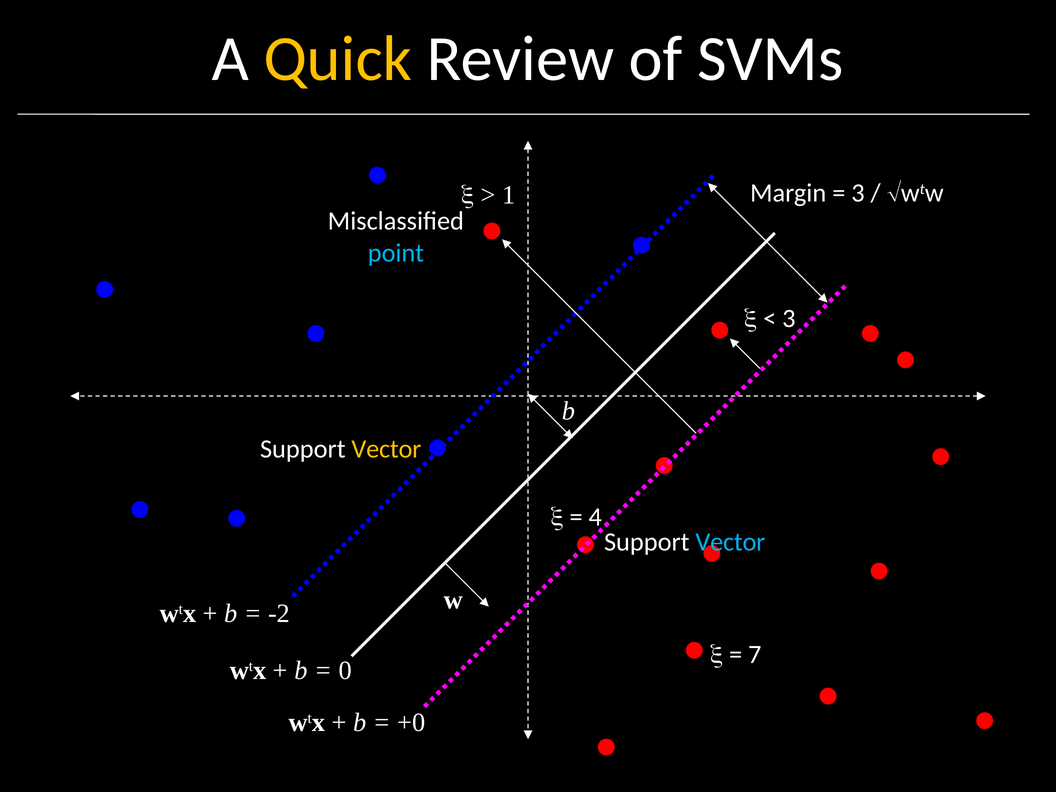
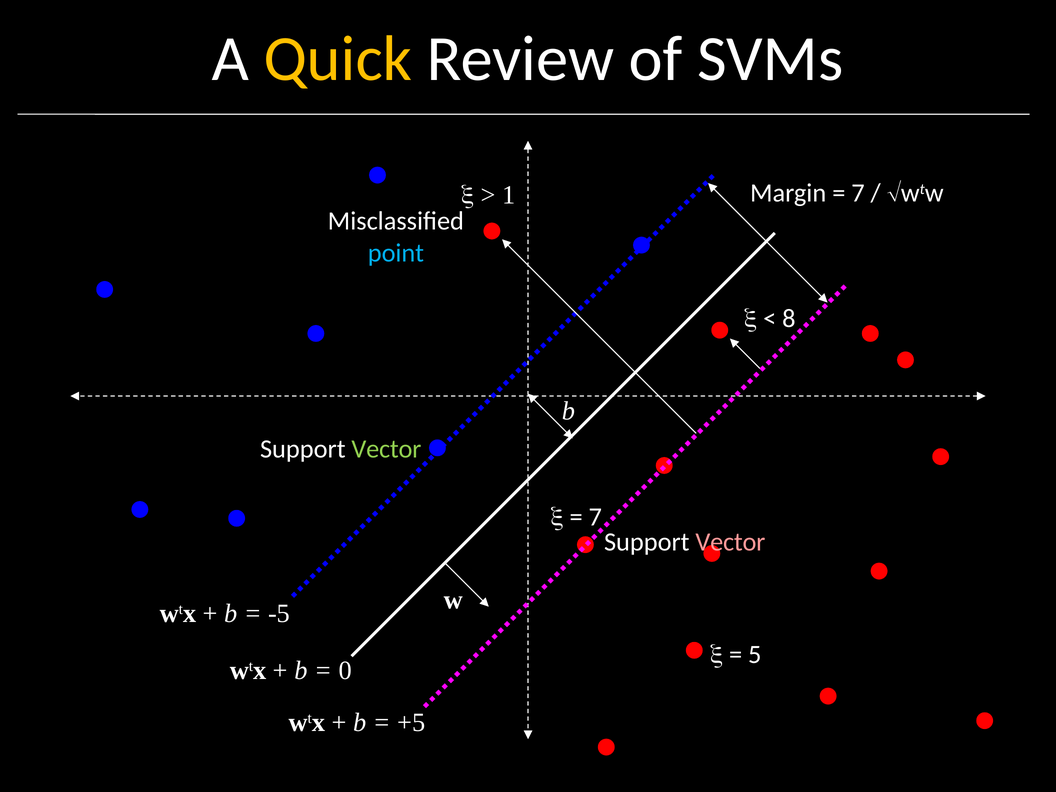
3 at (858, 193): 3 -> 7
3 at (789, 318): 3 -> 8
Vector at (386, 449) colour: yellow -> light green
4 at (595, 517): 4 -> 7
Vector at (730, 542) colour: light blue -> pink
-2: -2 -> -5
7: 7 -> 5
+0: +0 -> +5
